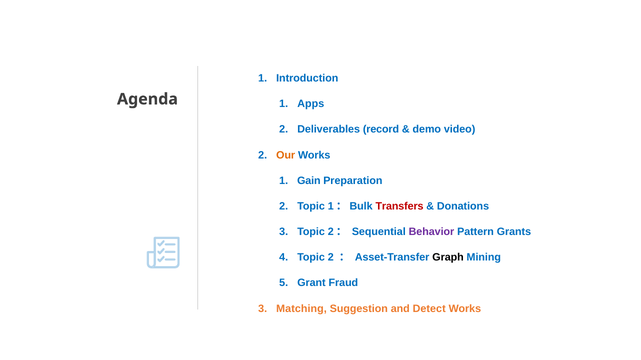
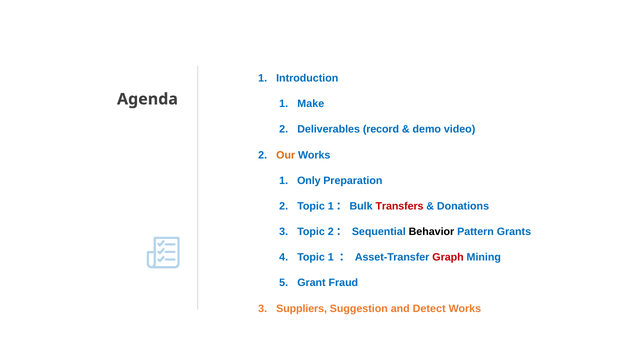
Apps: Apps -> Make
Gain: Gain -> Only
Behavior colour: purple -> black
Topic 2: 2 -> 1
Graph colour: black -> red
Matching: Matching -> Suppliers
